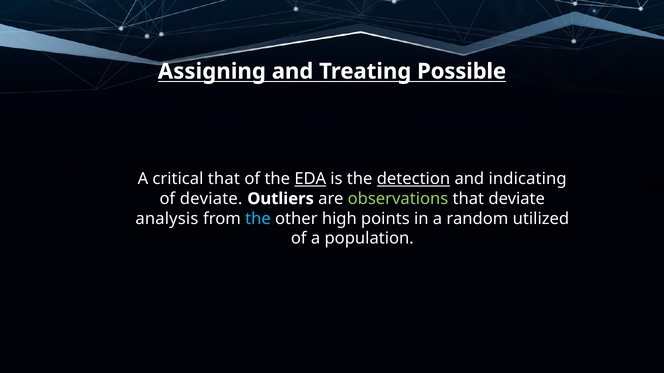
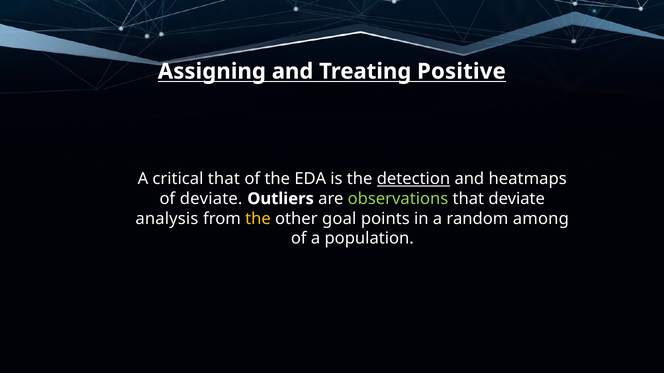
Possible: Possible -> Positive
EDA underline: present -> none
indicating: indicating -> heatmaps
the at (258, 219) colour: light blue -> yellow
high: high -> goal
utilized: utilized -> among
